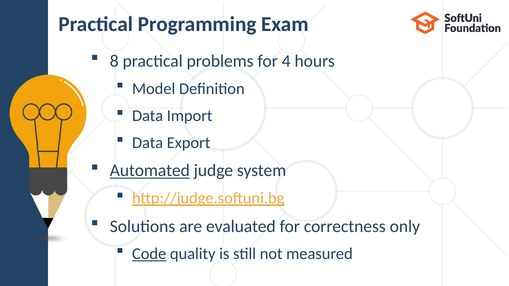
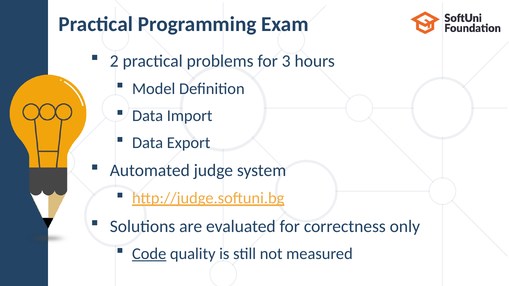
8: 8 -> 2
4: 4 -> 3
Automated underline: present -> none
